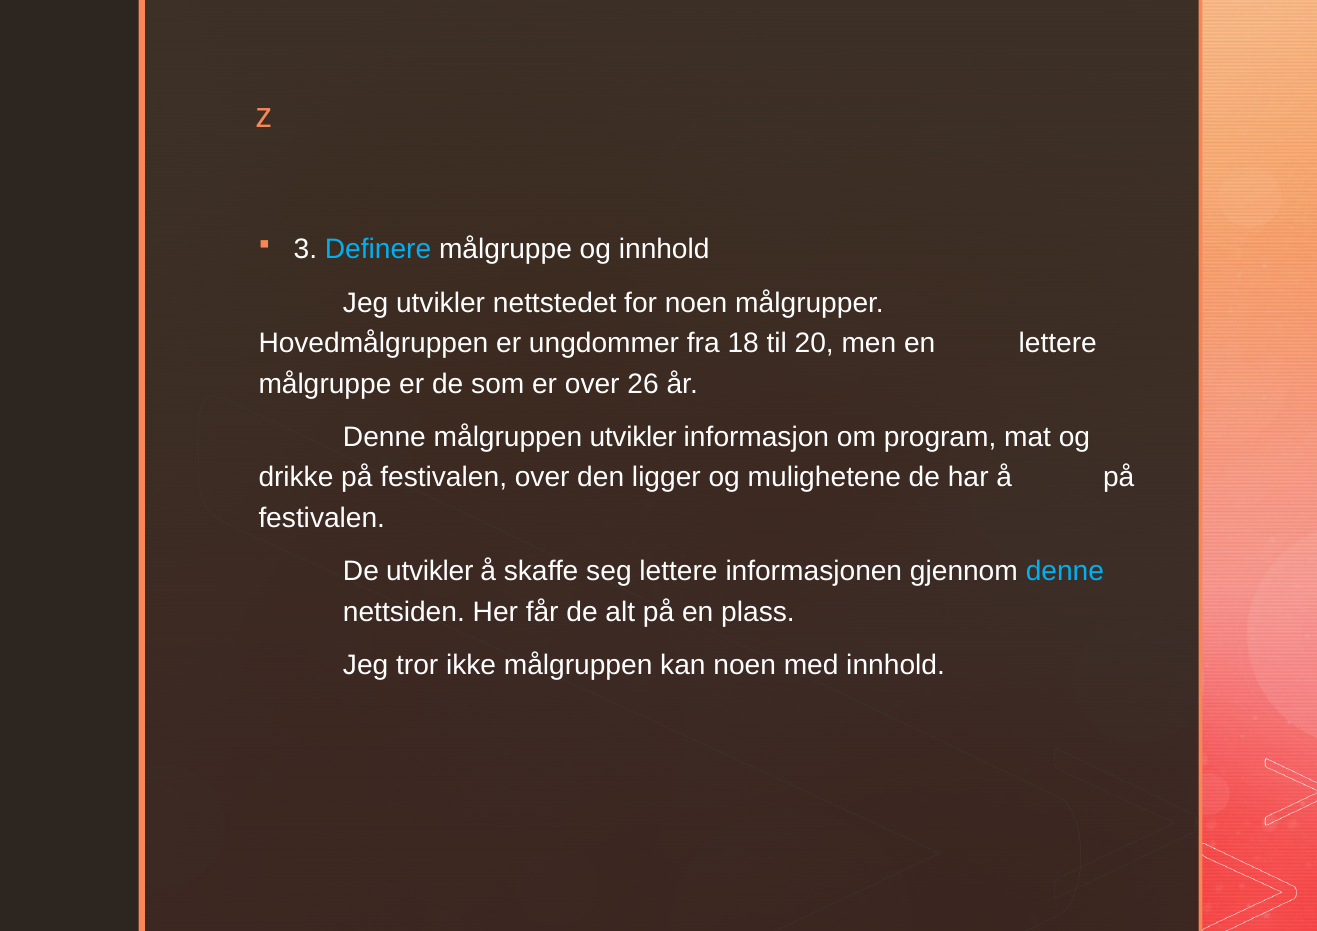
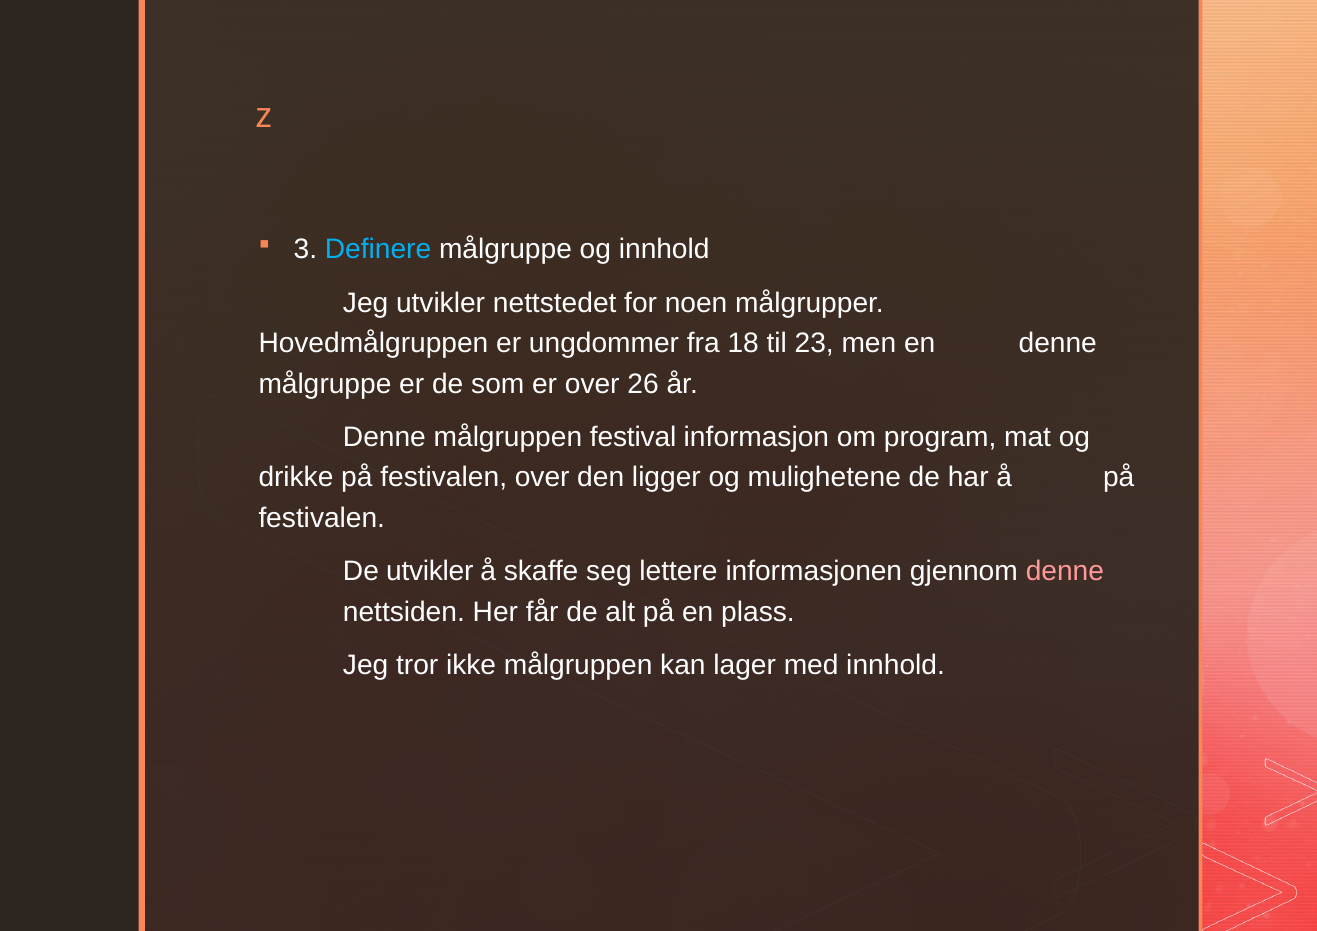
20: 20 -> 23
en lettere: lettere -> denne
målgruppen utvikler: utvikler -> festival
denne at (1065, 572) colour: light blue -> pink
kan noen: noen -> lager
